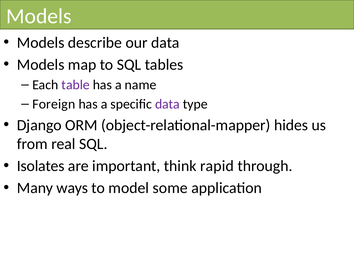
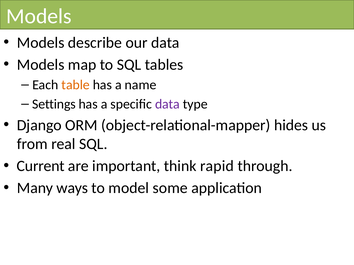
table colour: purple -> orange
Foreign: Foreign -> Settings
Isolates: Isolates -> Current
